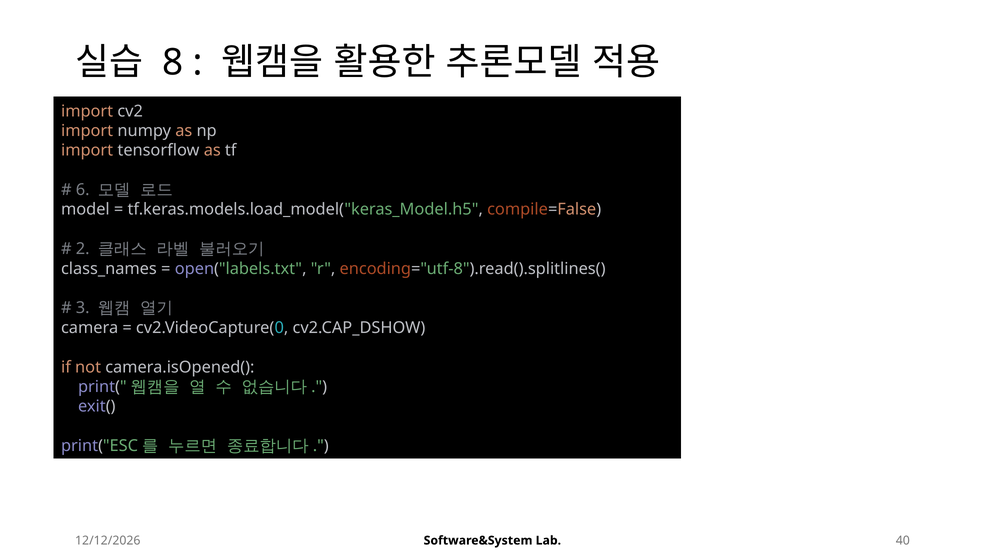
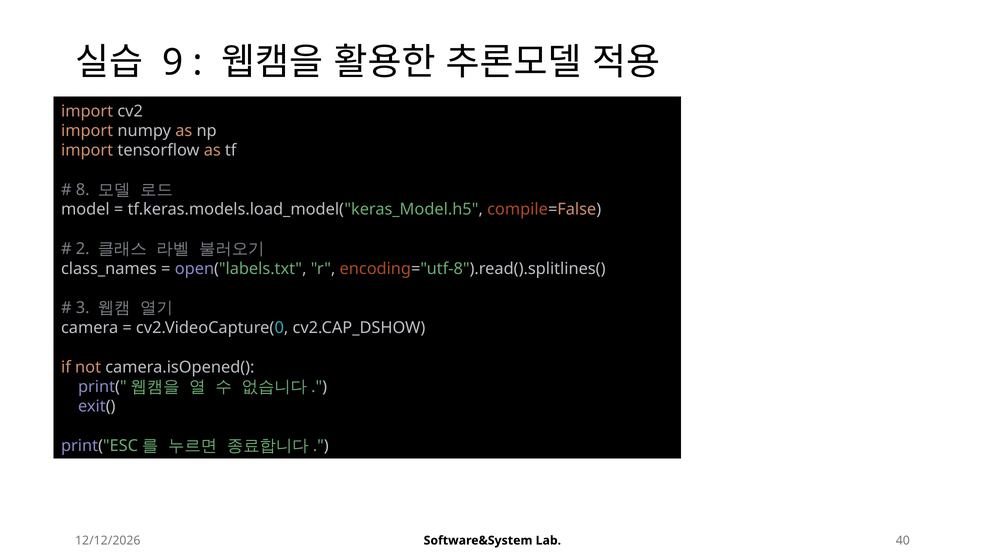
8: 8 -> 9
6: 6 -> 8
